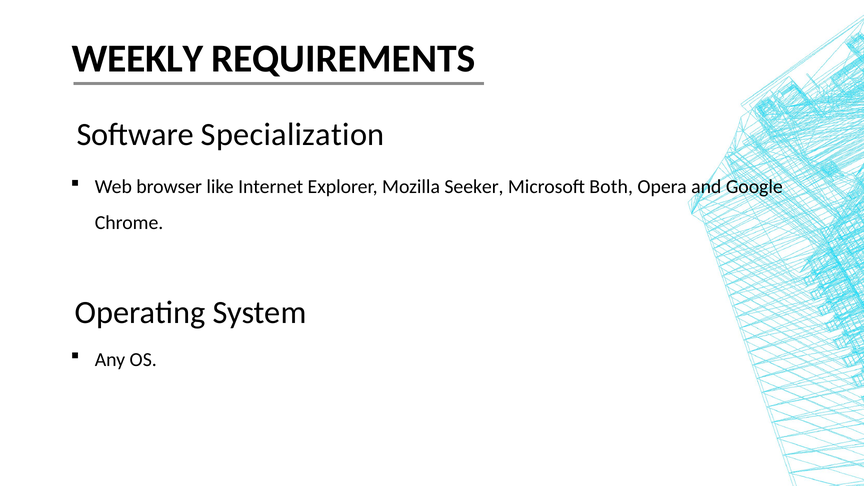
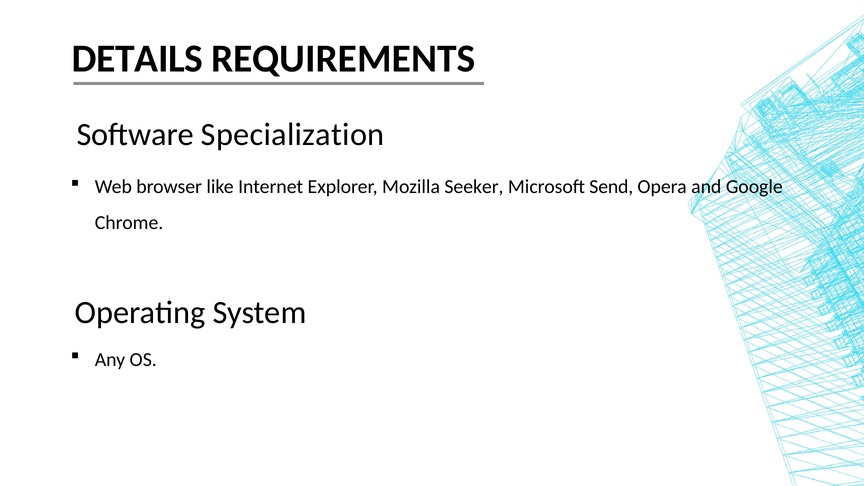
WEEKLY: WEEKLY -> DETAILS
Both: Both -> Send
